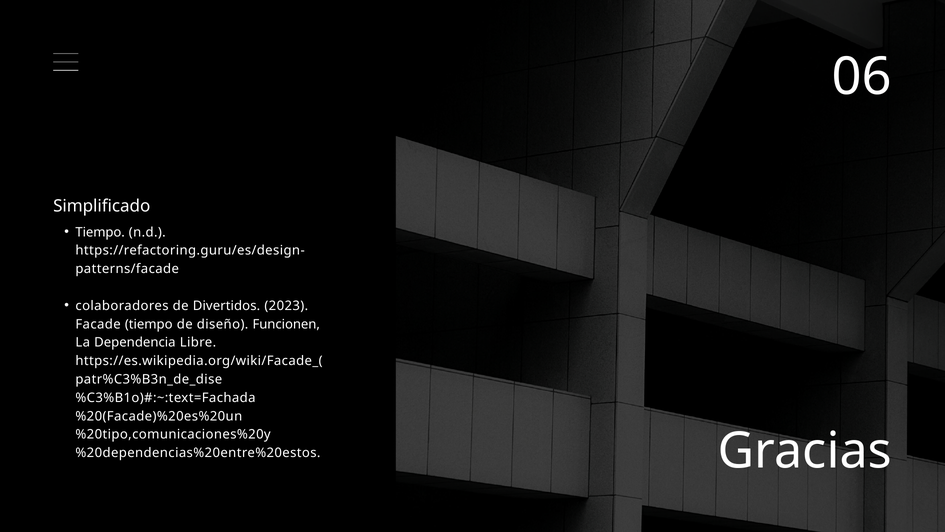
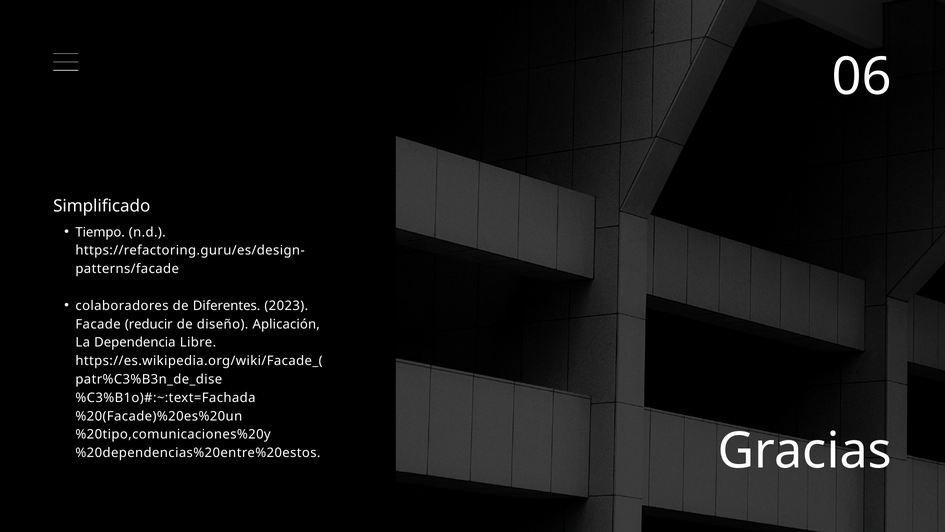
Divertidos: Divertidos -> Diferentes
Facade tiempo: tiempo -> reducir
Funcionen: Funcionen -> Aplicación
